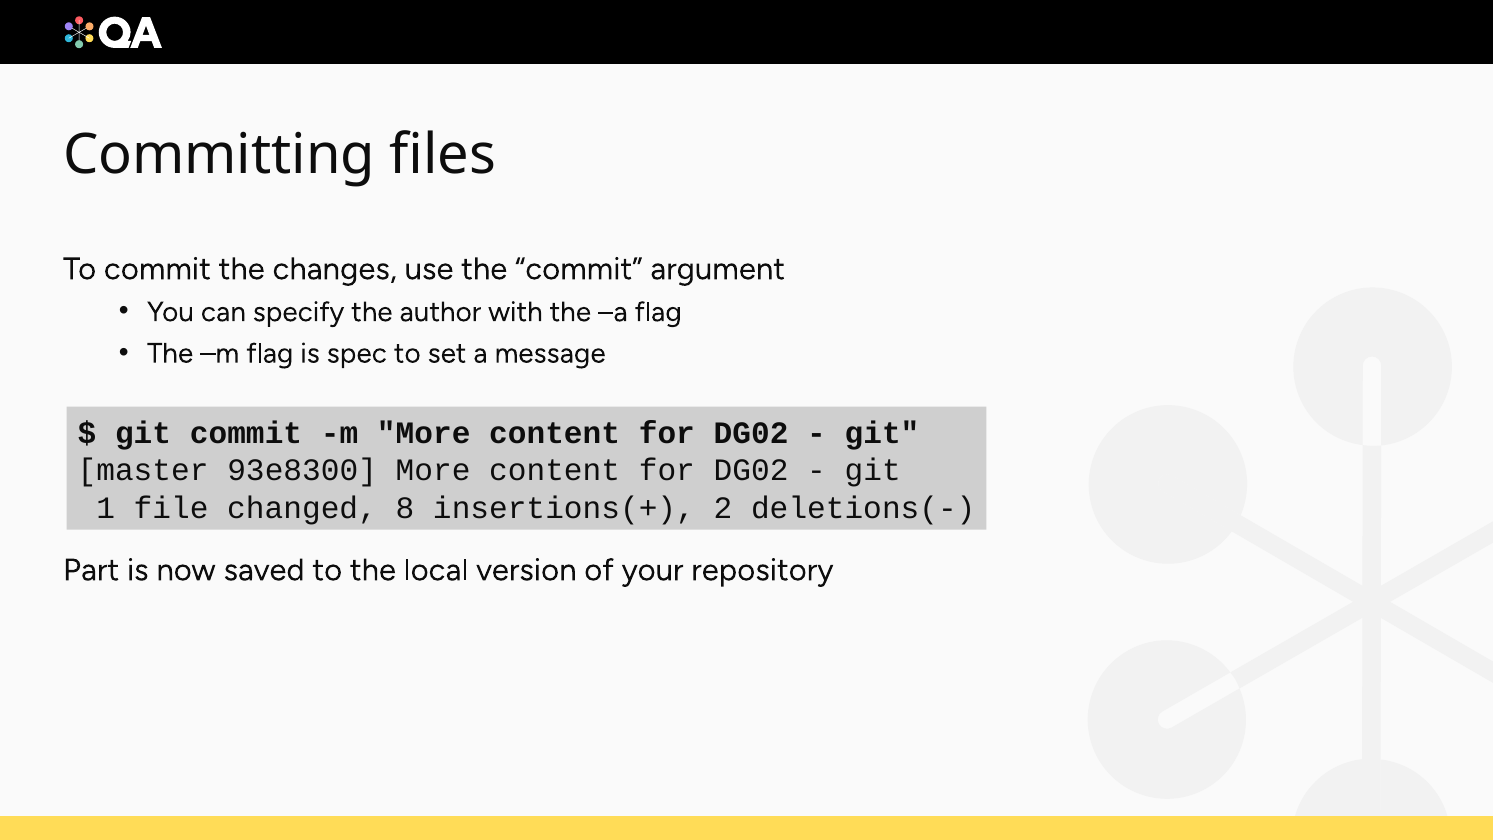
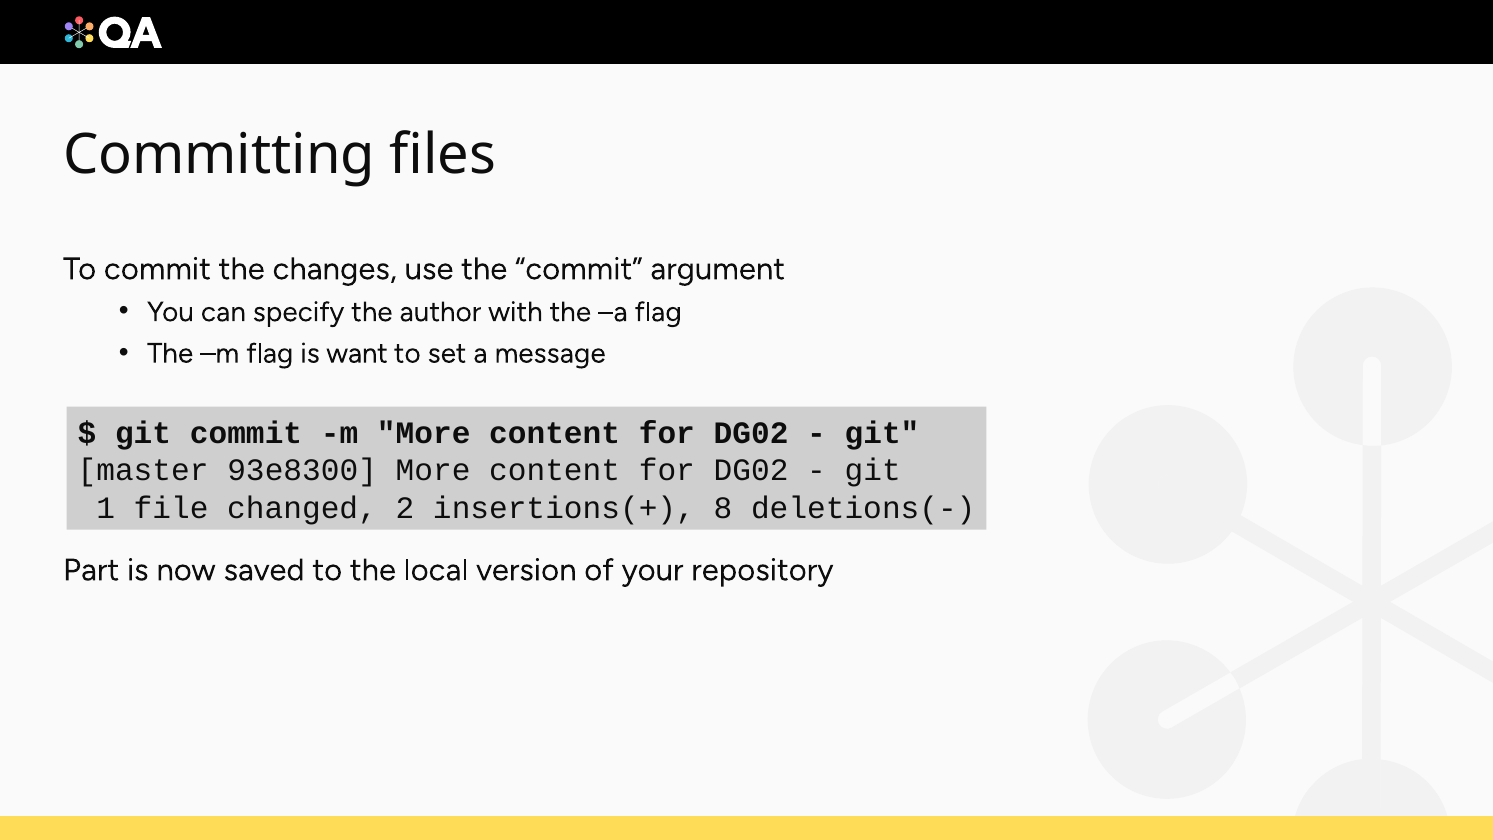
spec: spec -> want
8: 8 -> 2
2: 2 -> 8
